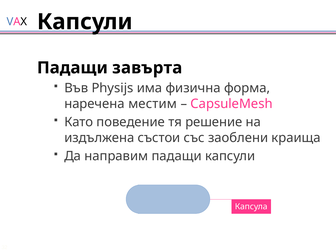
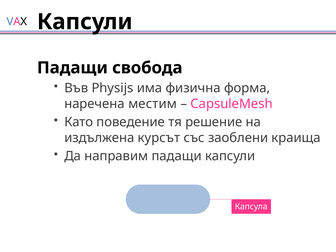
завърта: завърта -> свобода
състои: състои -> курсът
